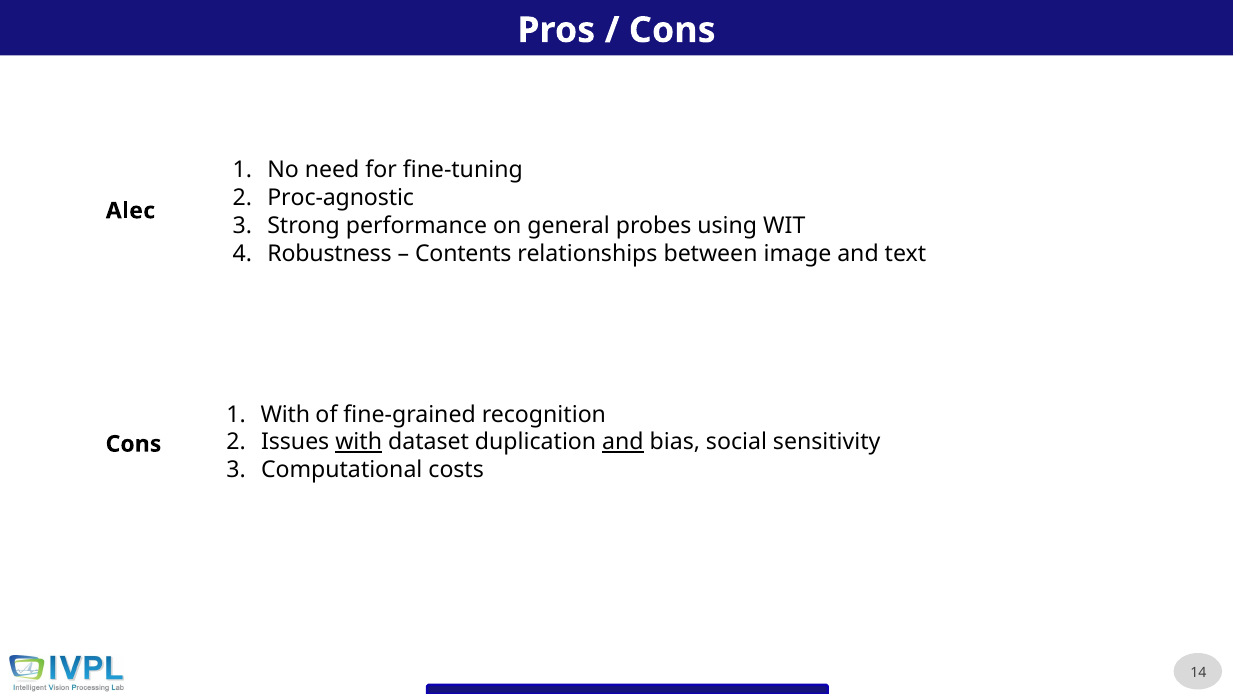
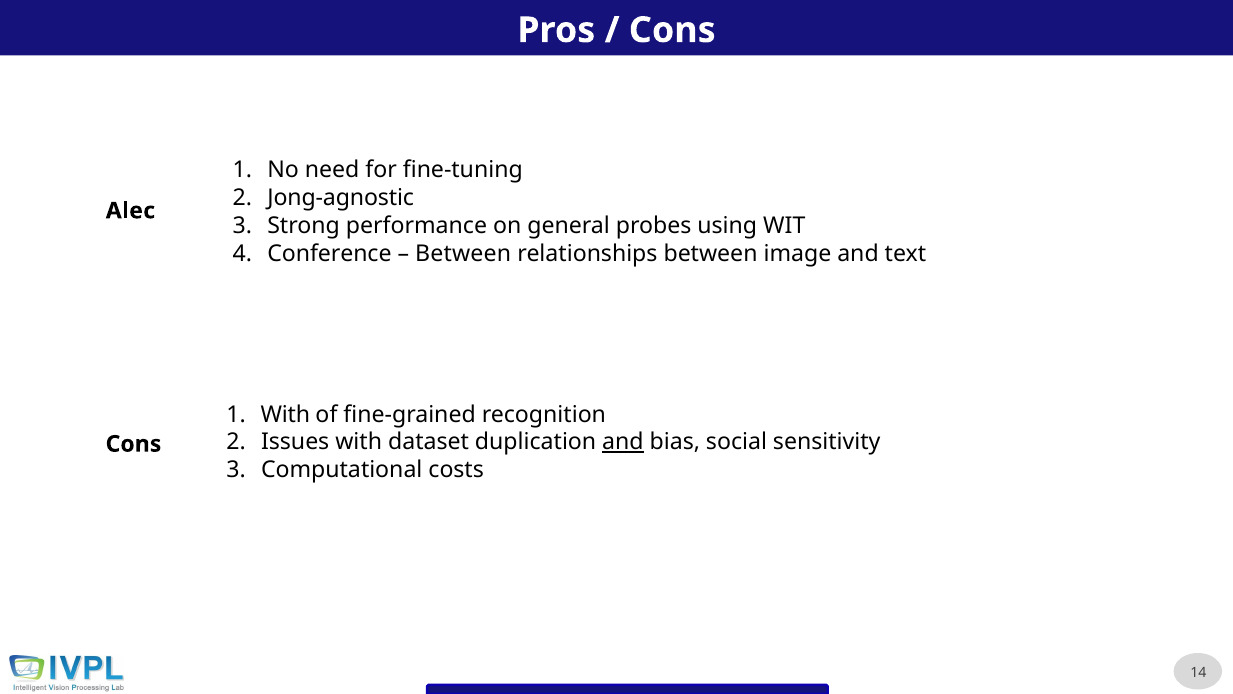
Proc-agnostic: Proc-agnostic -> Jong-agnostic
Robustness: Robustness -> Conference
Contents at (463, 253): Contents -> Between
with at (359, 442) underline: present -> none
